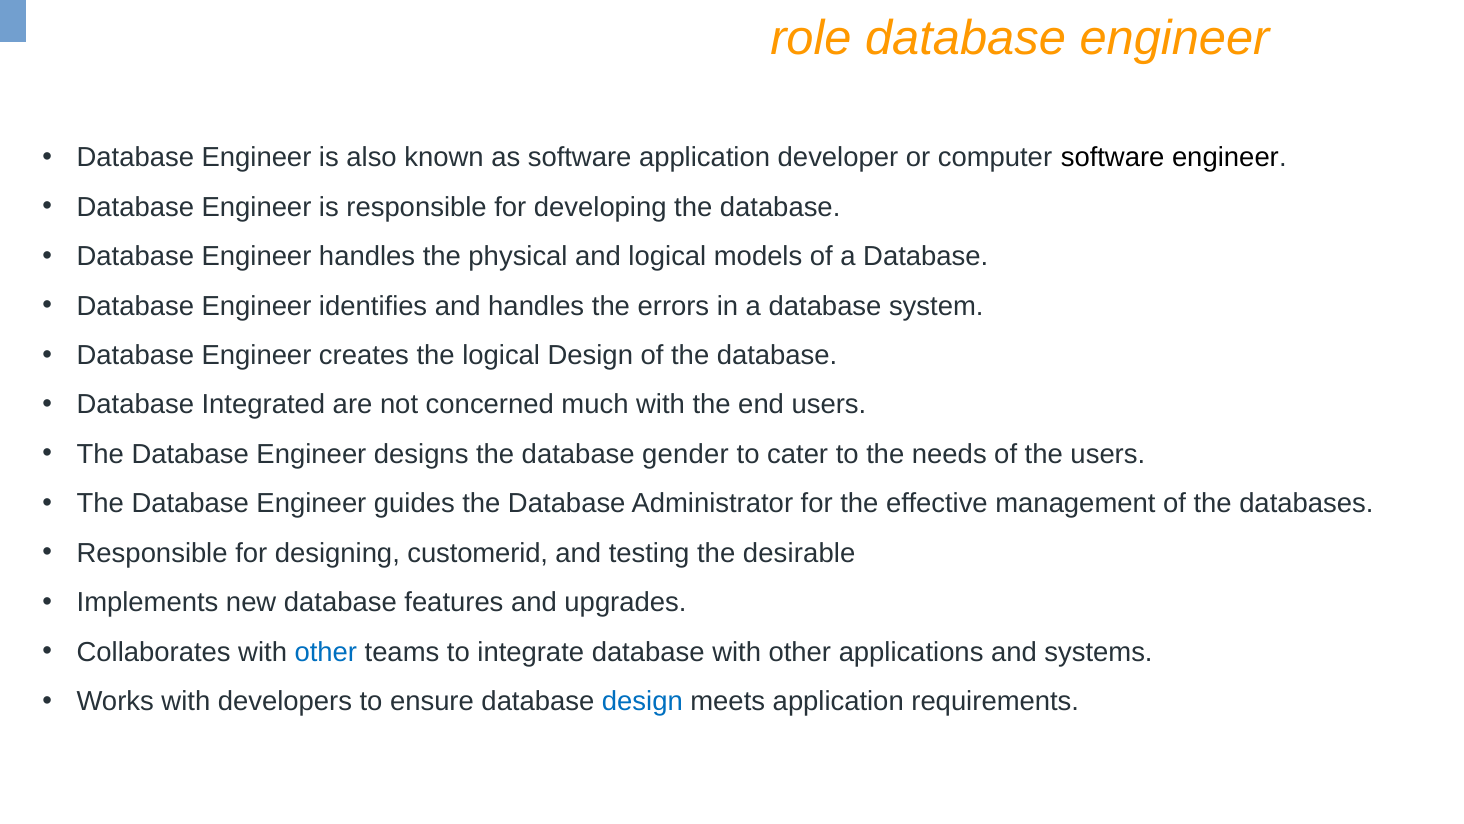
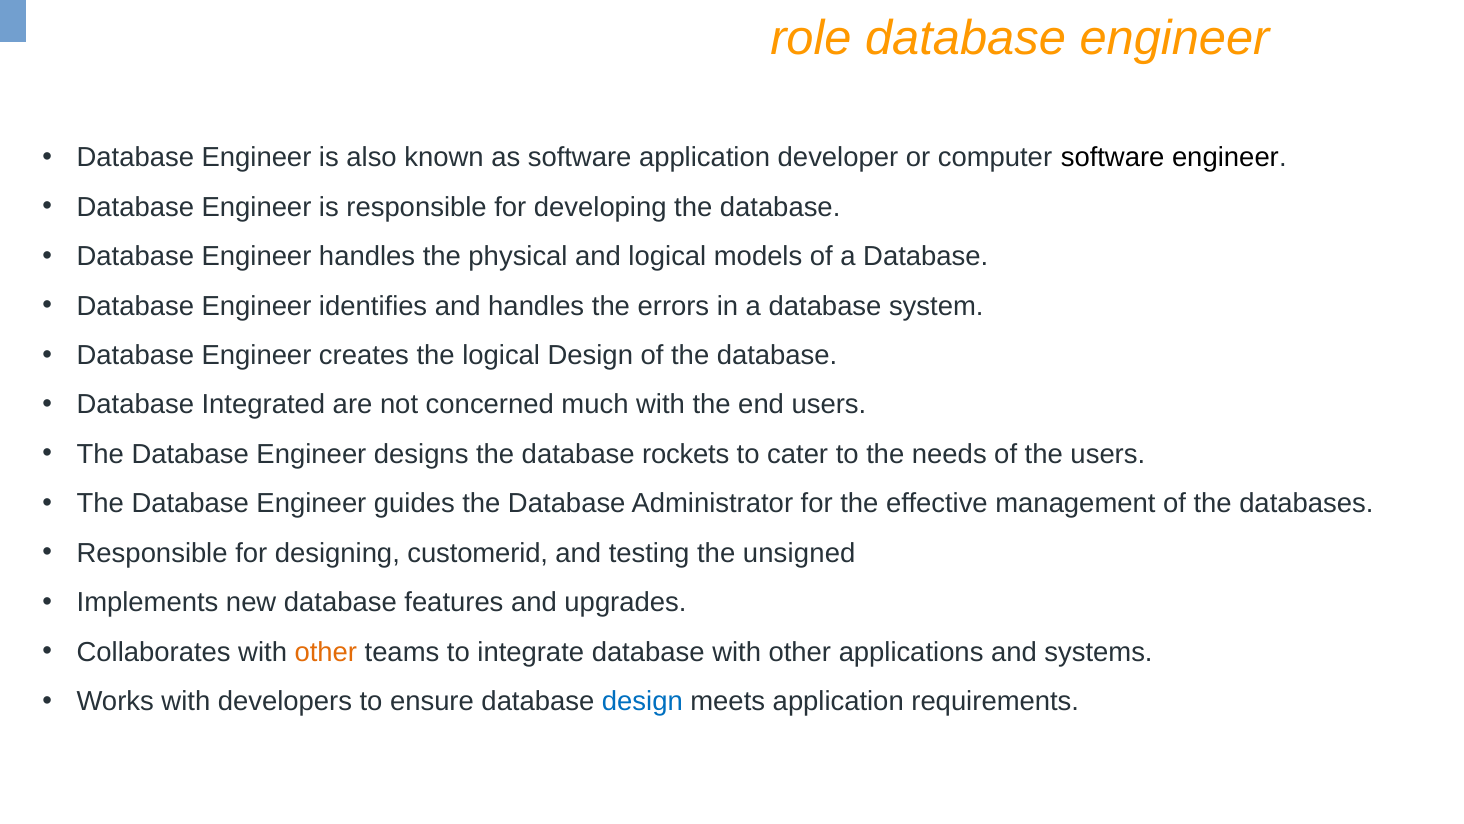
gender: gender -> rockets
desirable: desirable -> unsigned
other at (326, 652) colour: blue -> orange
